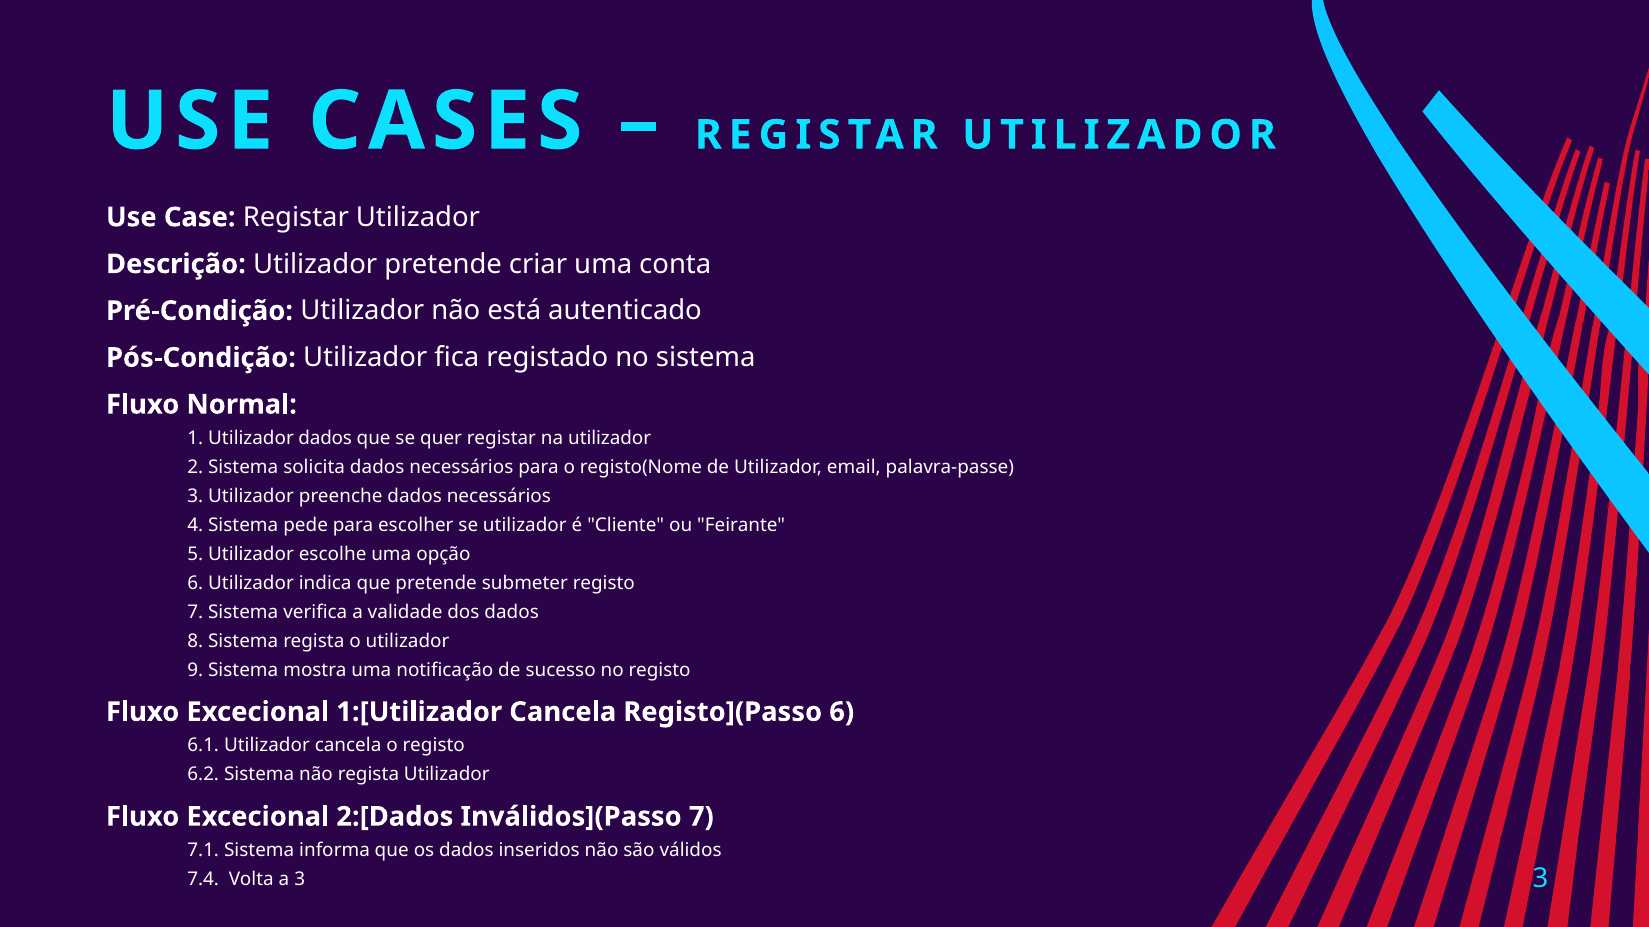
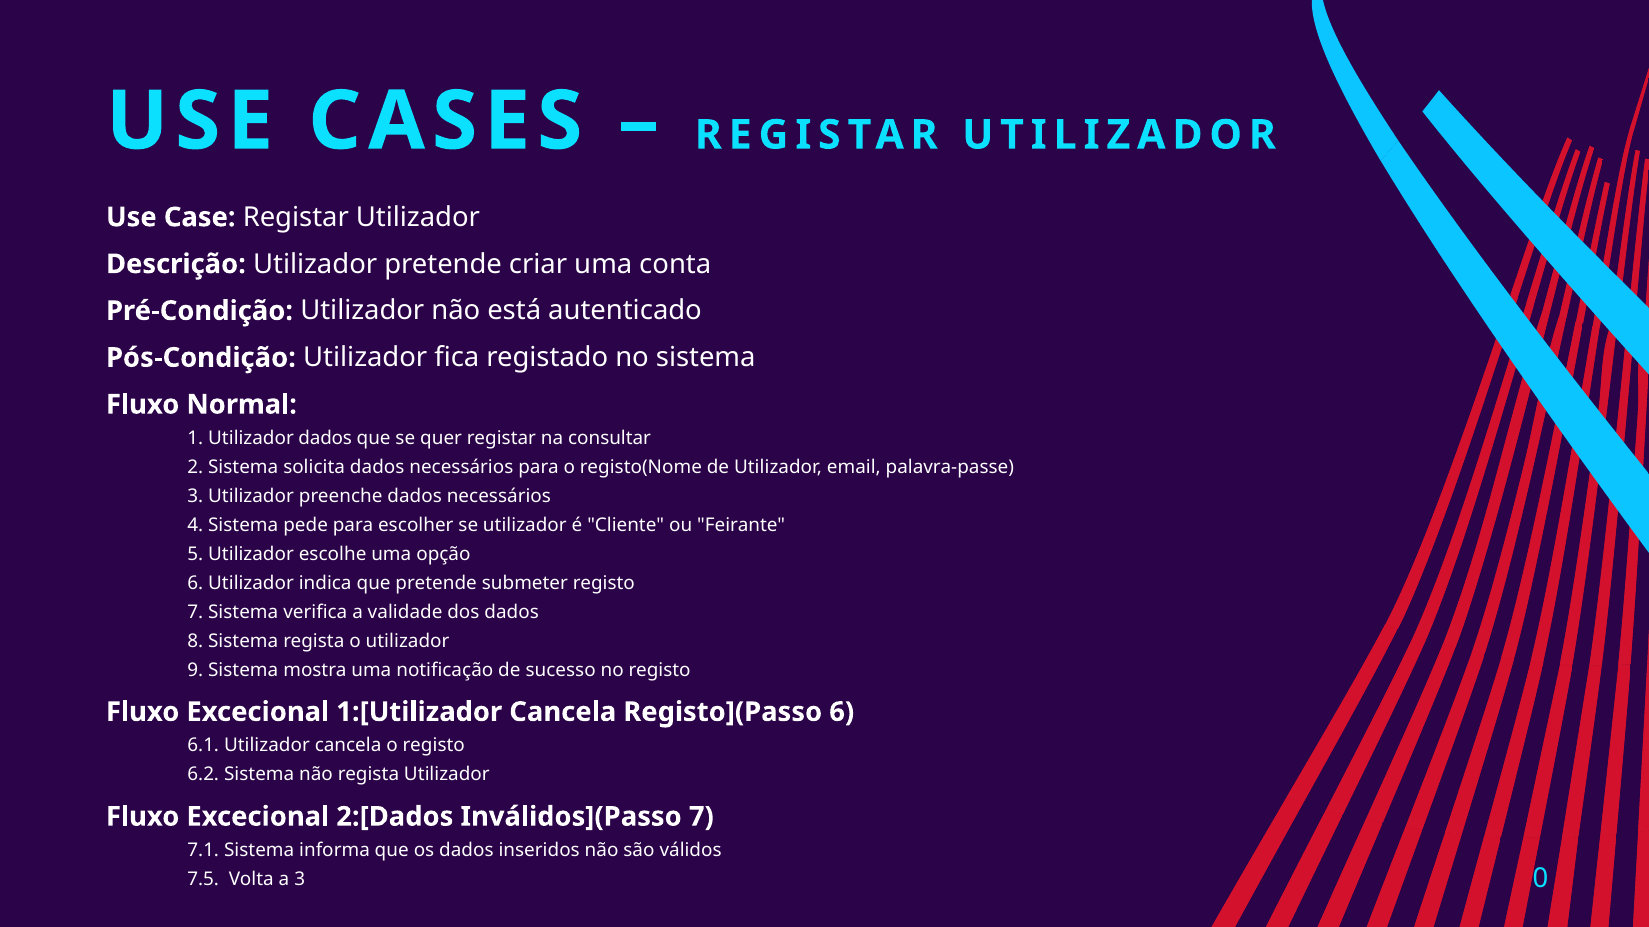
na utilizador: utilizador -> consultar
7.4: 7.4 -> 7.5
3 3: 3 -> 0
